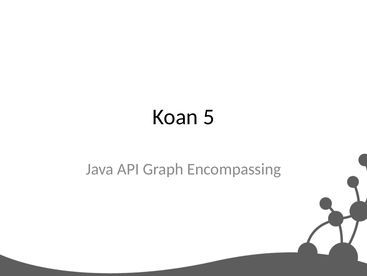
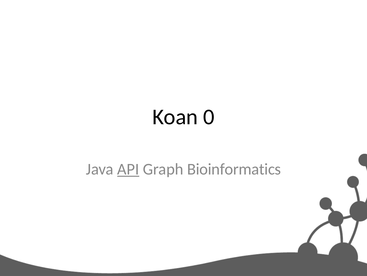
5: 5 -> 0
API underline: none -> present
Encompassing: Encompassing -> Bioinformatics
